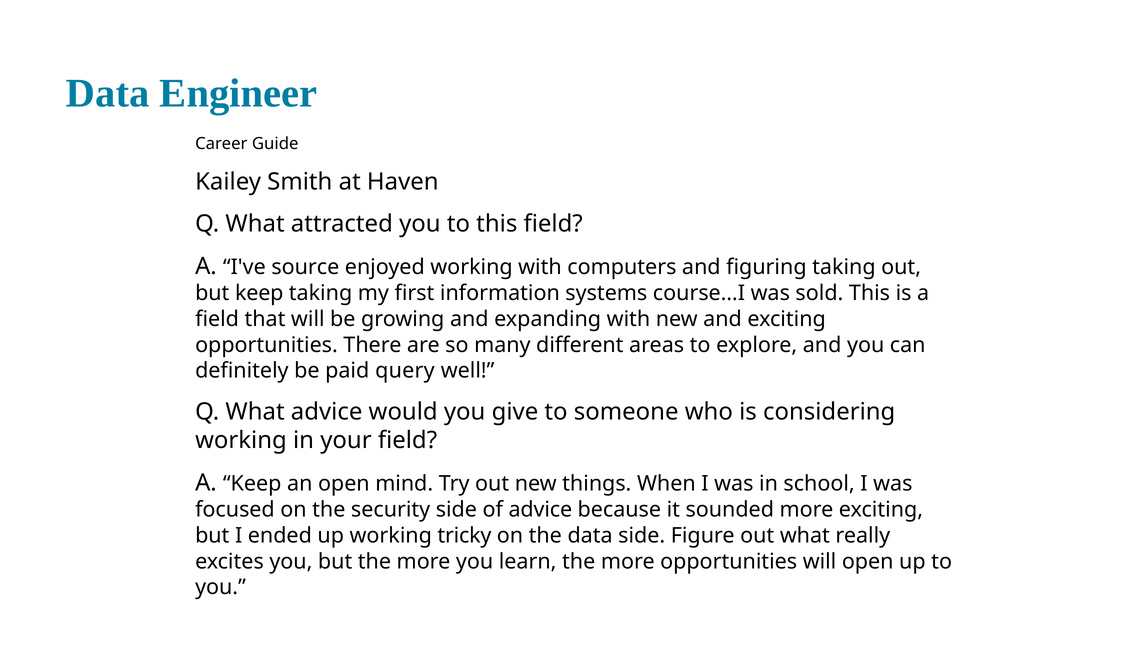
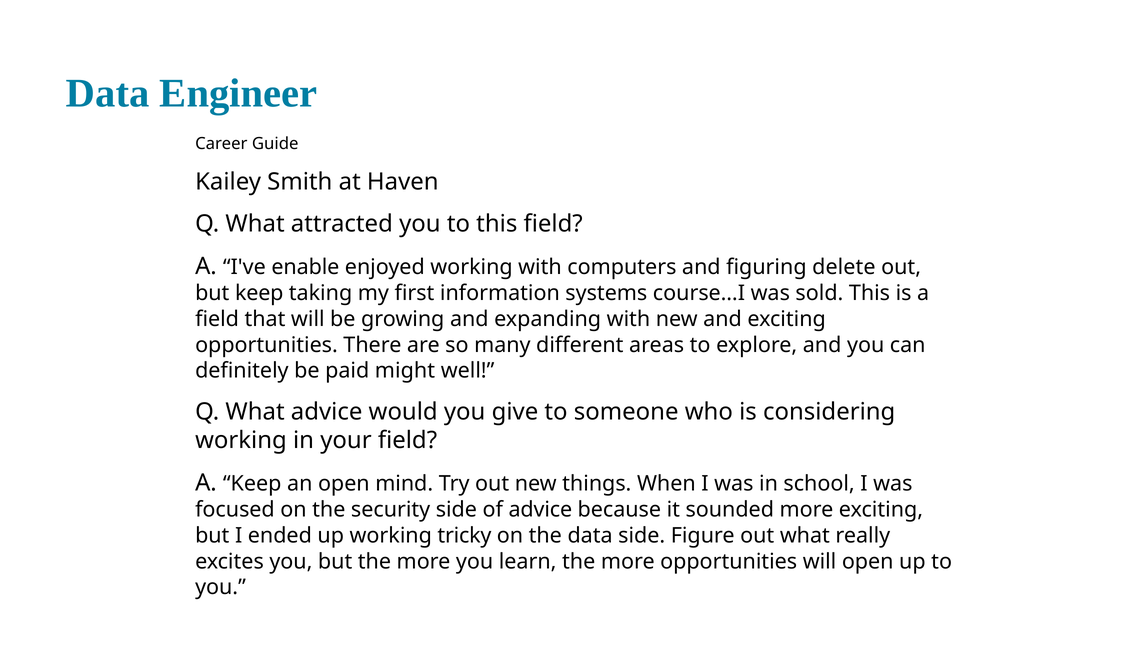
source: source -> enable
figuring taking: taking -> delete
query: query -> might
